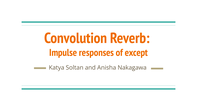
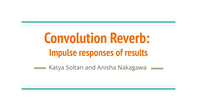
except: except -> results
